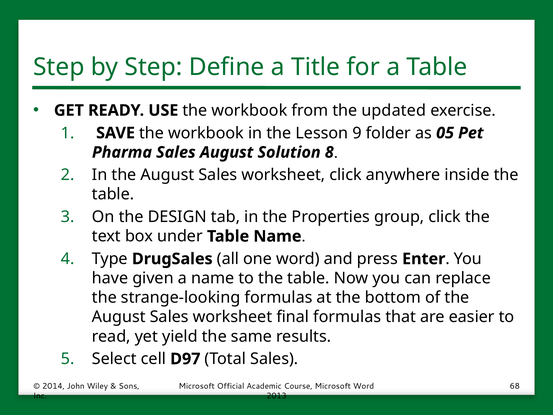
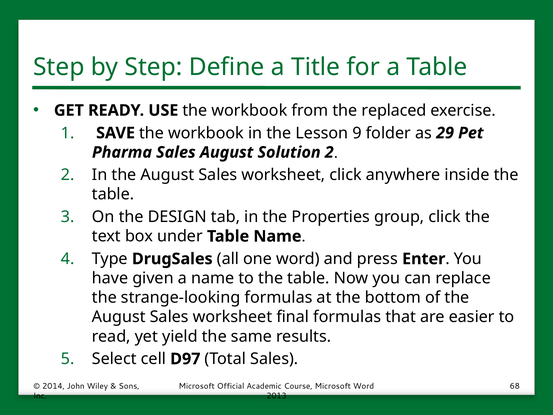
updated: updated -> replaced
05: 05 -> 29
Solution 8: 8 -> 2
